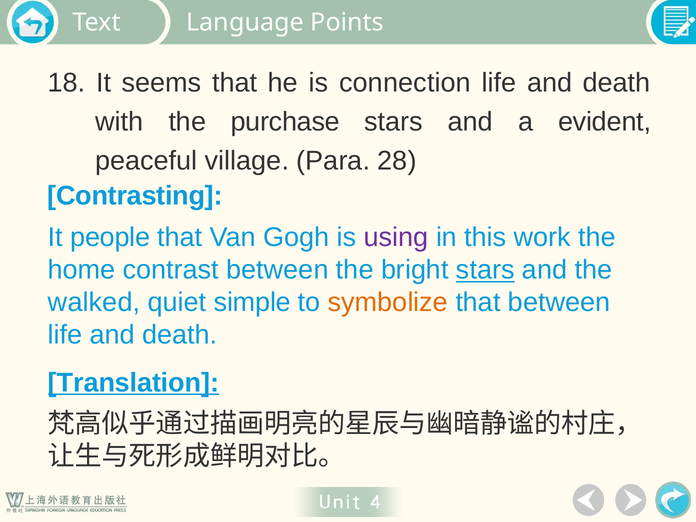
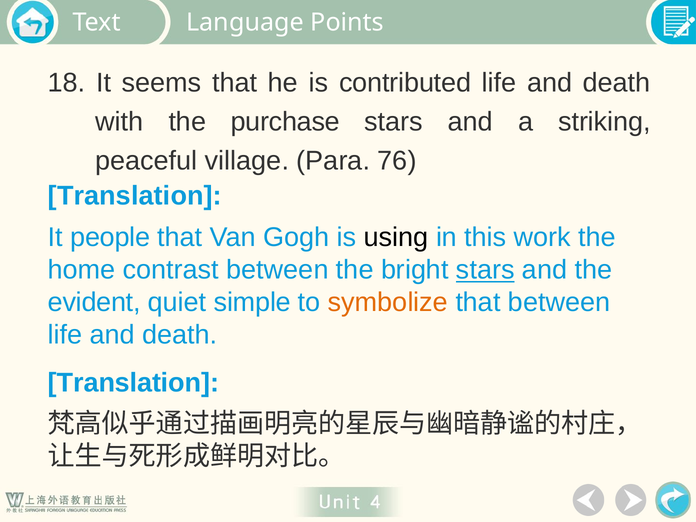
connection: connection -> contributed
evident: evident -> striking
28: 28 -> 76
Contrasting at (135, 196): Contrasting -> Translation
using colour: purple -> black
walked: walked -> evident
Translation at (133, 383) underline: present -> none
